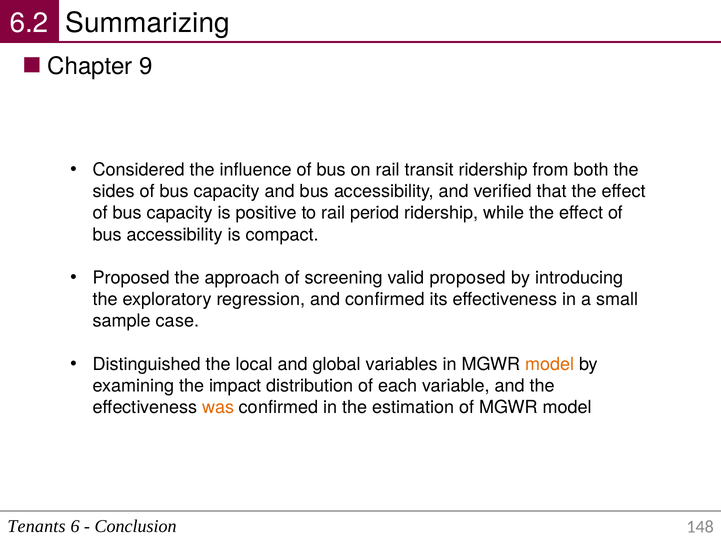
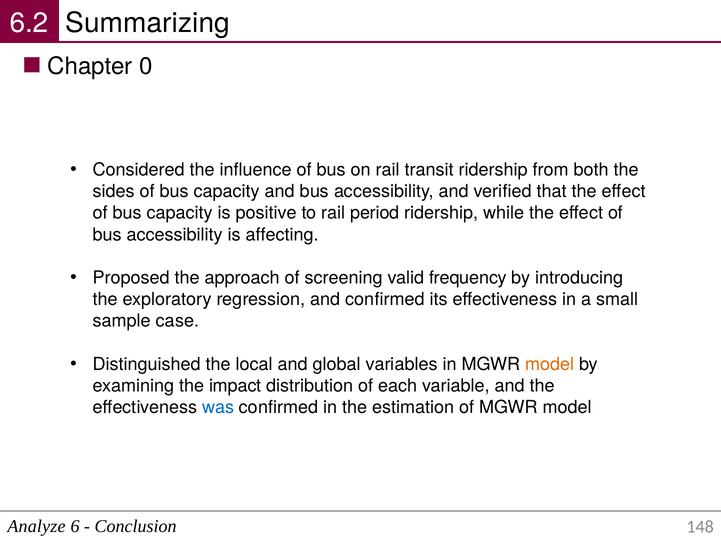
9: 9 -> 0
compact: compact -> affecting
valid proposed: proposed -> frequency
was colour: orange -> blue
Tenants: Tenants -> Analyze
